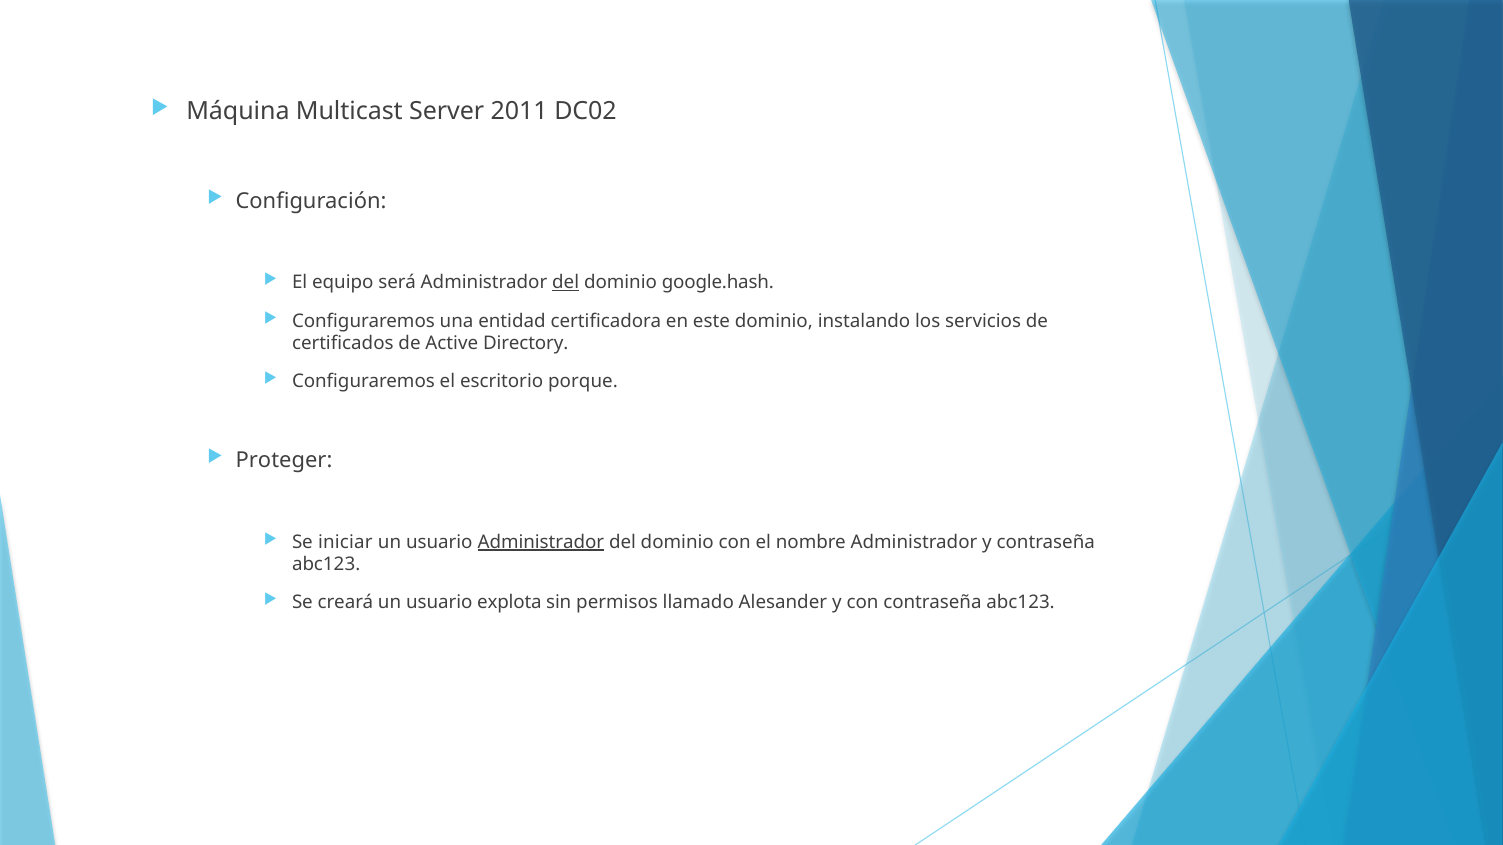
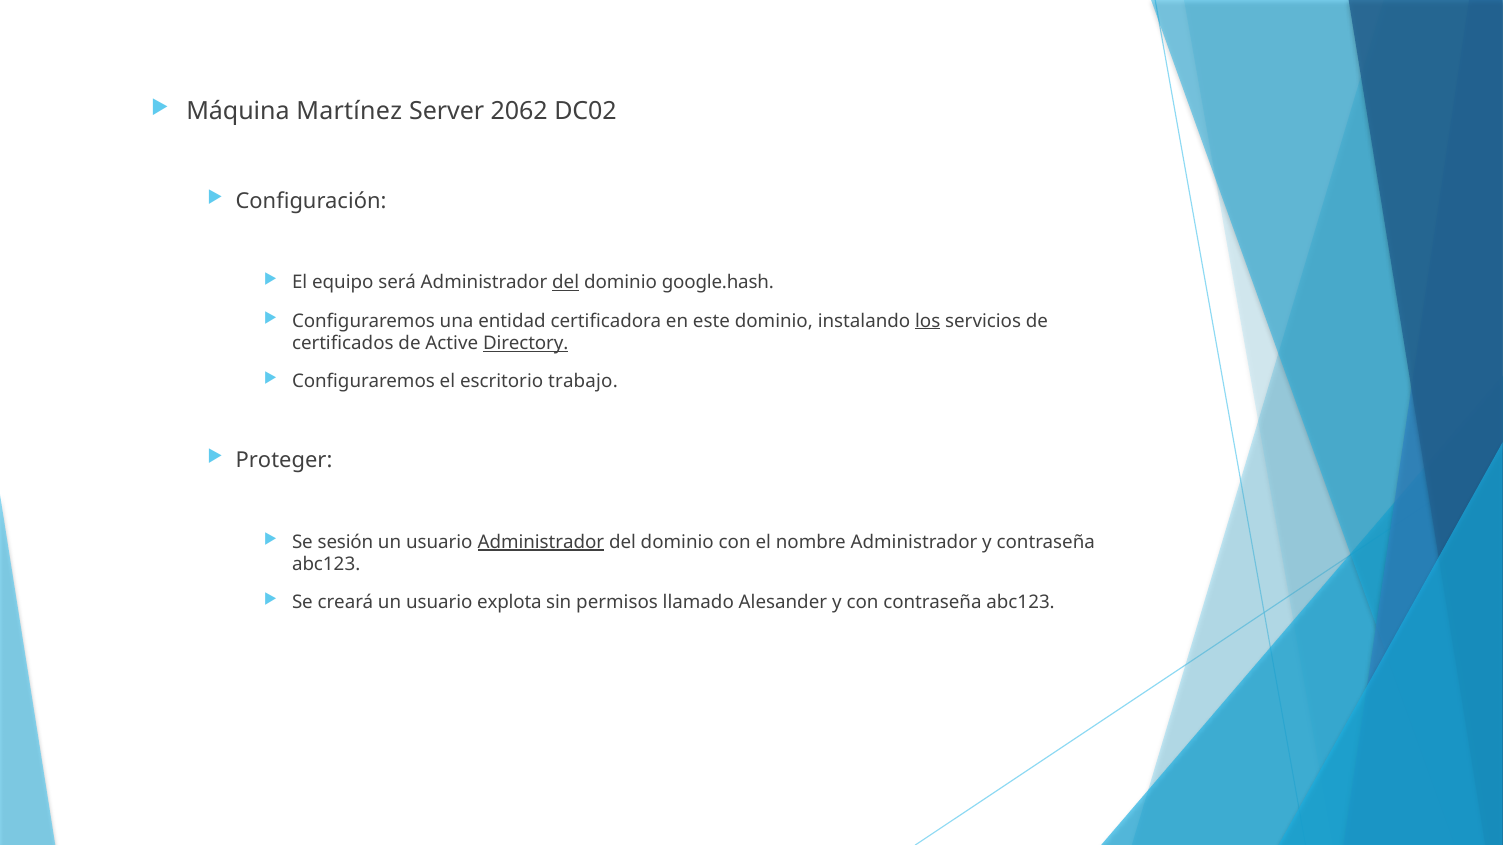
Multicast: Multicast -> Martínez
2011: 2011 -> 2062
los underline: none -> present
Directory underline: none -> present
porque: porque -> trabajo
iniciar: iniciar -> sesión
